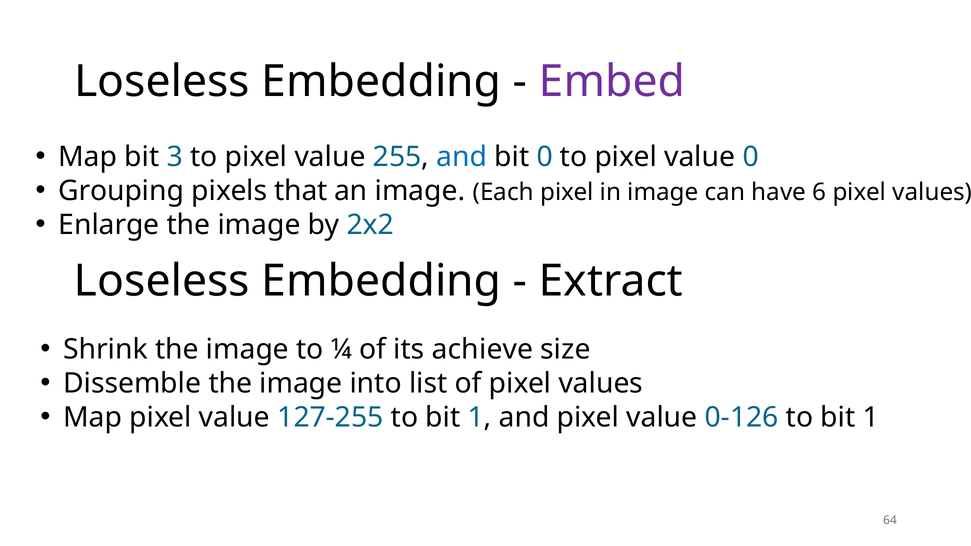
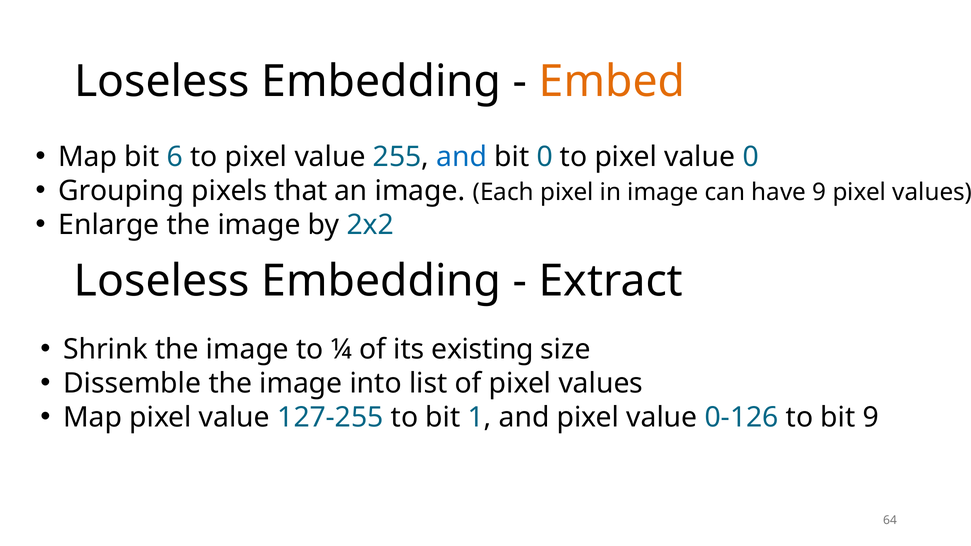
Embed colour: purple -> orange
3: 3 -> 6
have 6: 6 -> 9
achieve: achieve -> existing
0-126 to bit 1: 1 -> 9
